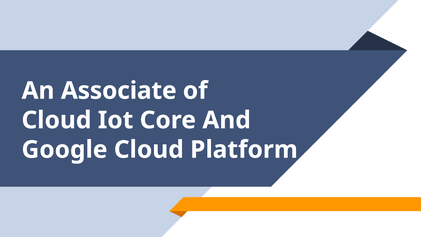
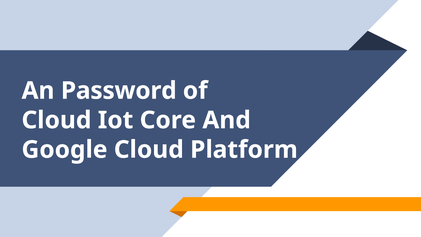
Associate: Associate -> Password
